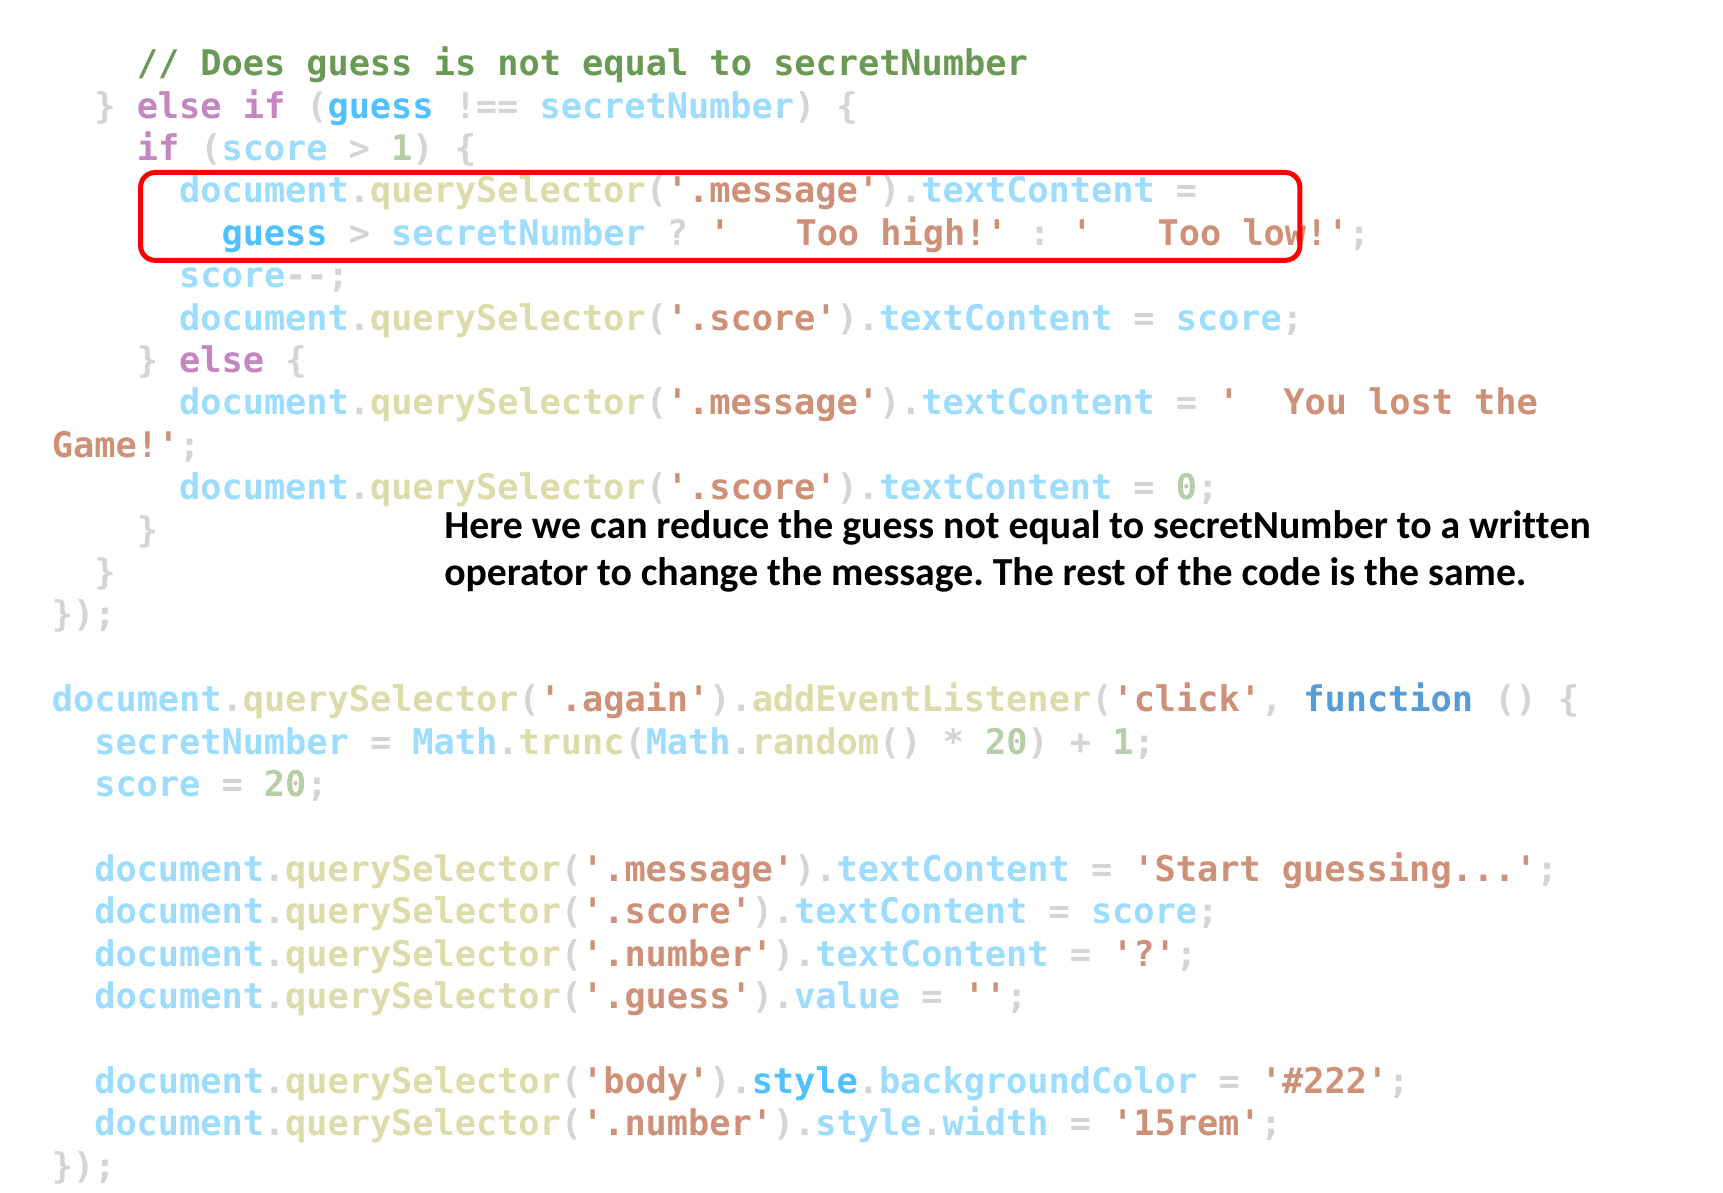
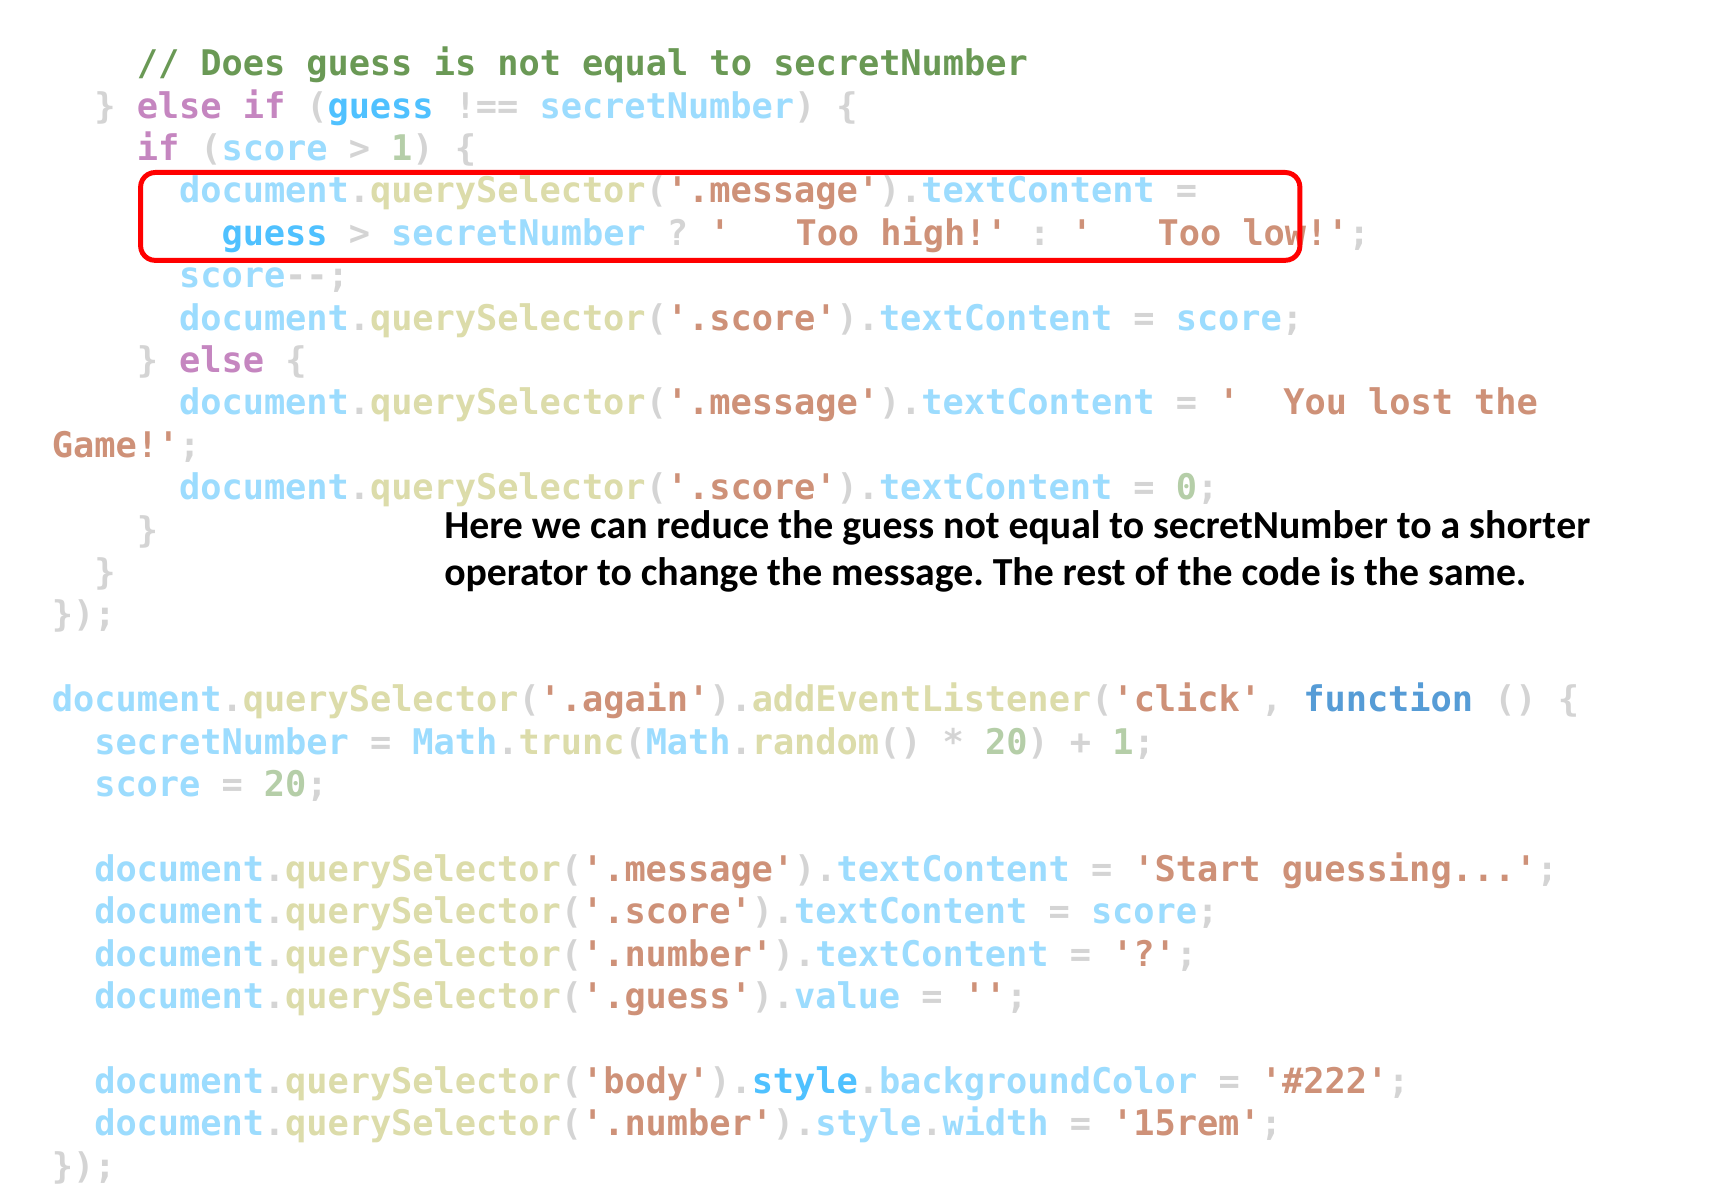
written: written -> shorter
